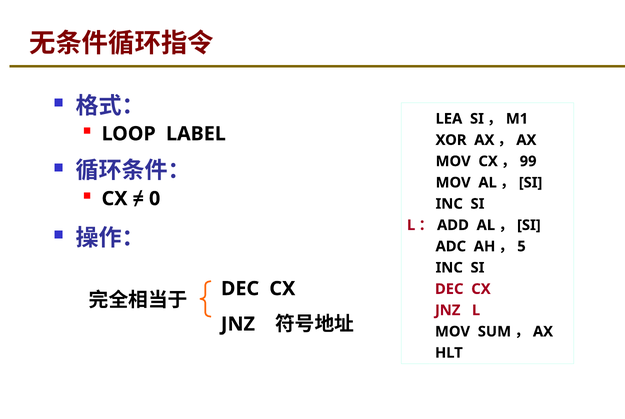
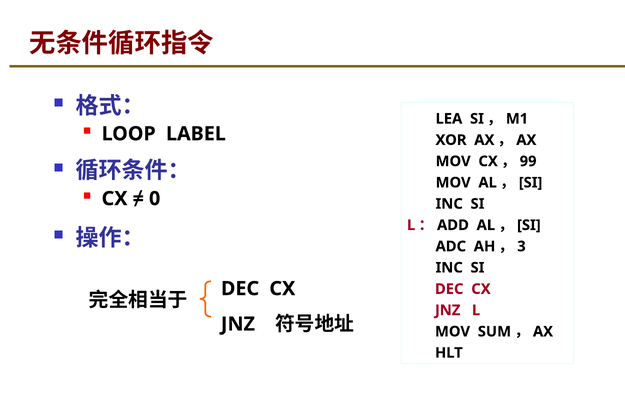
5: 5 -> 3
